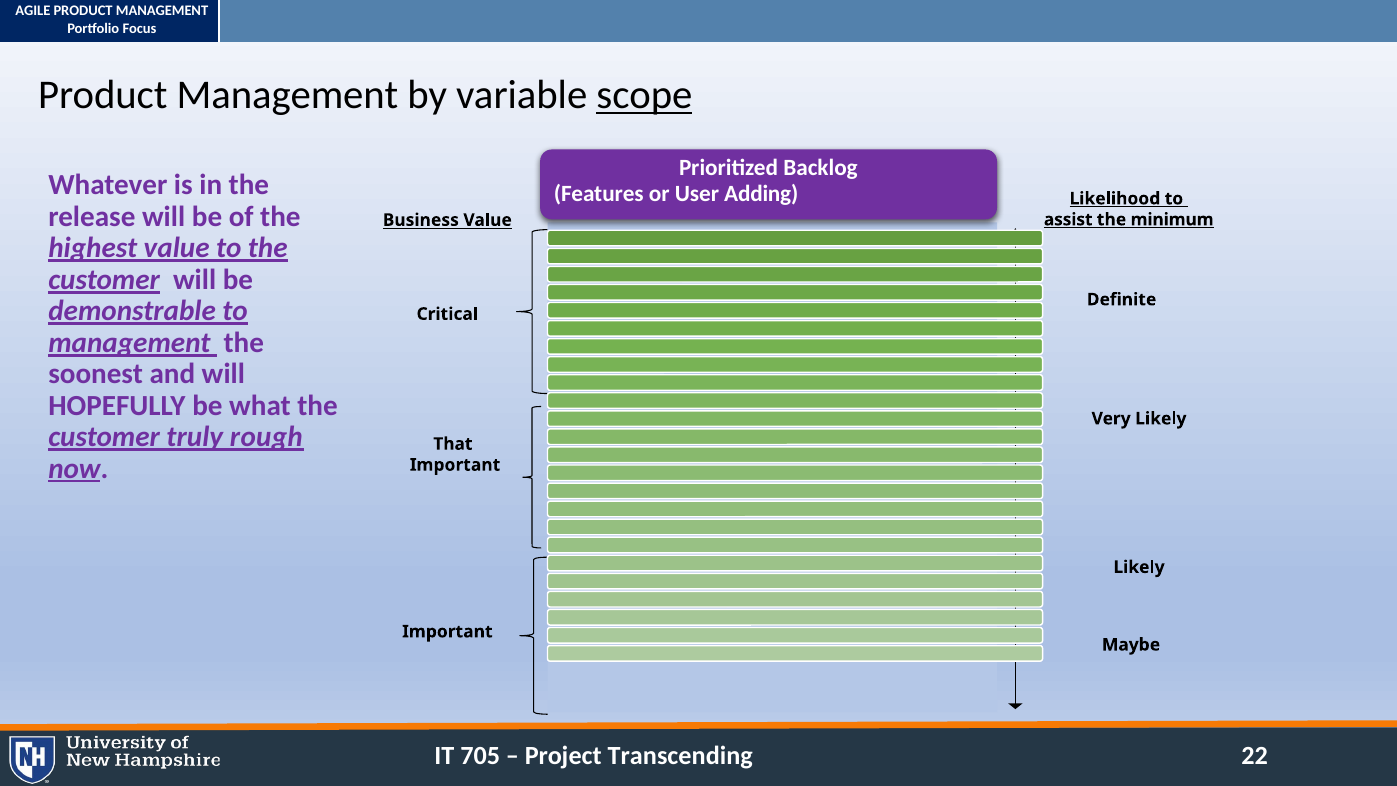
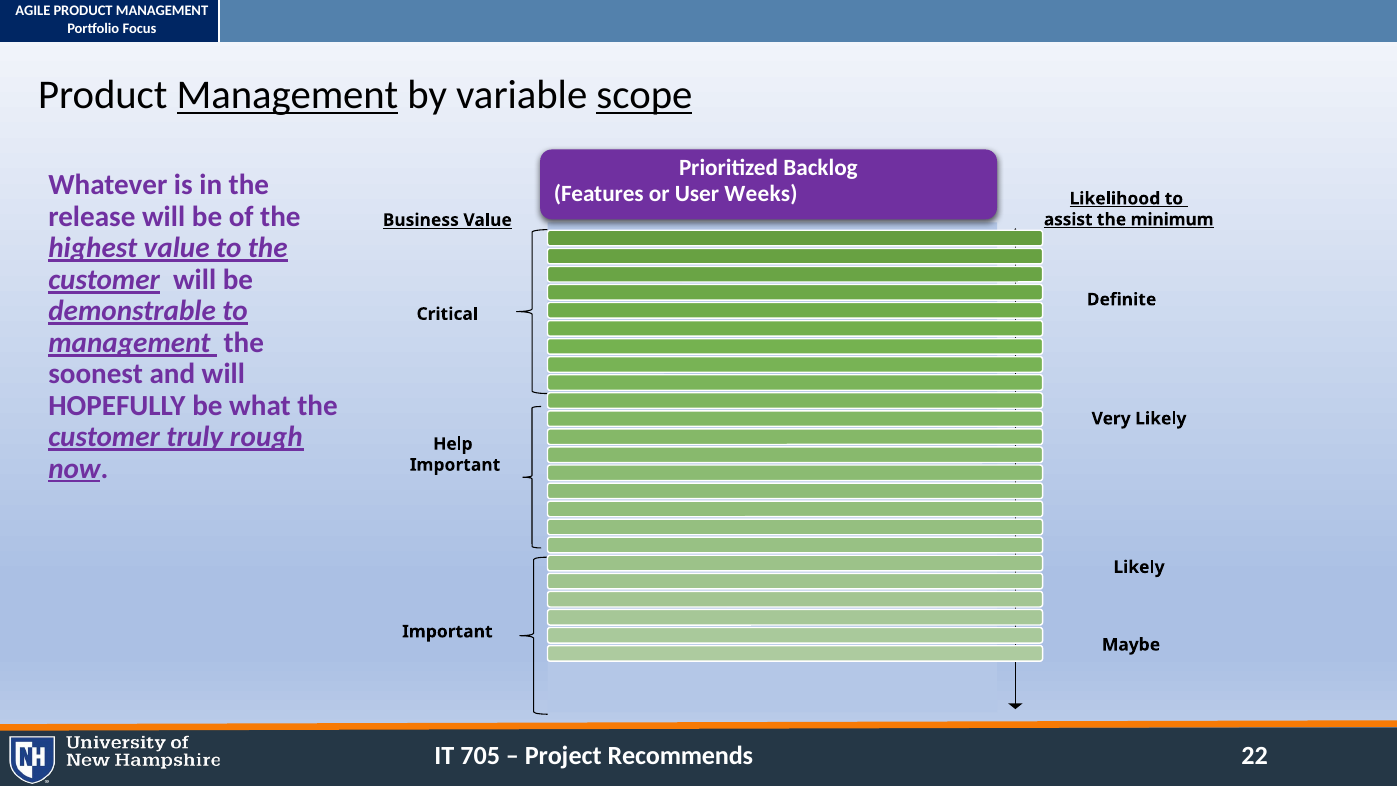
Management at (287, 95) underline: none -> present
Adding: Adding -> Weeks
That: That -> Help
Transcending: Transcending -> Recommends
